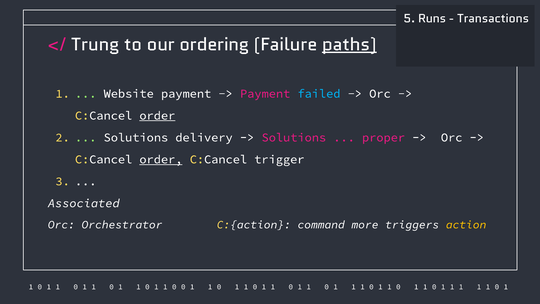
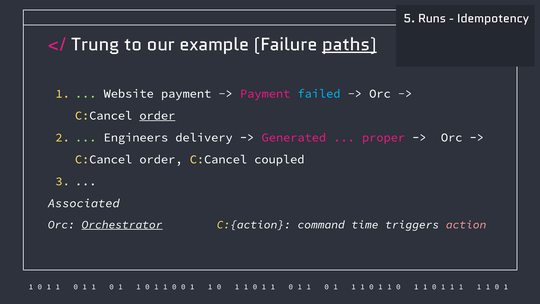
Transactions: Transactions -> Idempotency
ordering: ordering -> example
Solutions at (136, 137): Solutions -> Engineers
Solutions at (294, 137): Solutions -> Generated
order at (161, 159) underline: present -> none
trigger: trigger -> coupled
Orchestrator underline: none -> present
more: more -> time
action colour: yellow -> pink
